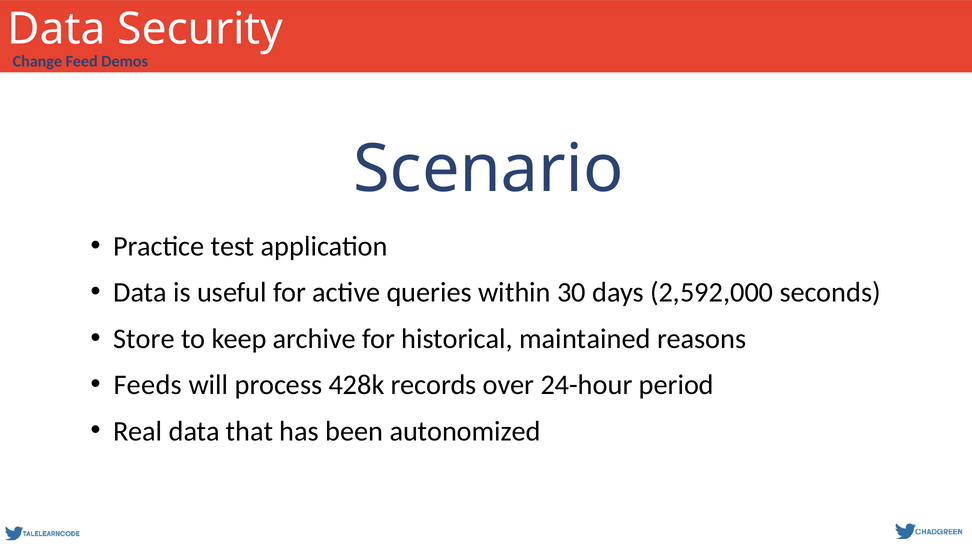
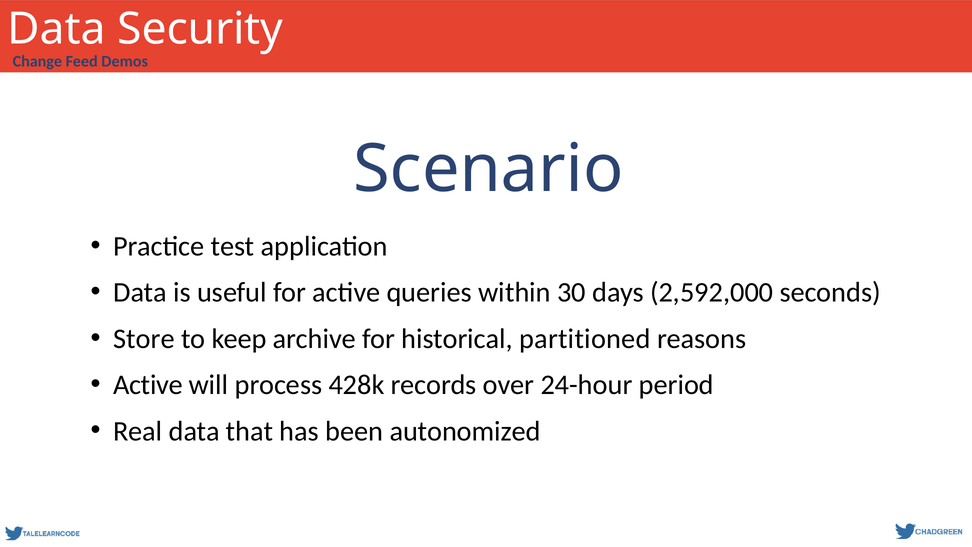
maintained: maintained -> partitioned
Feeds at (148, 385): Feeds -> Active
